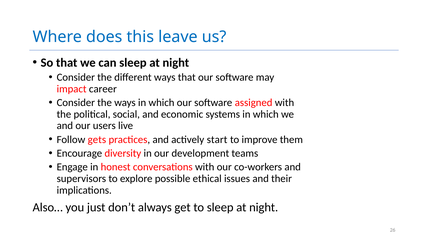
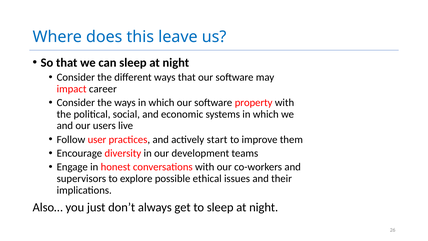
assigned: assigned -> property
gets: gets -> user
